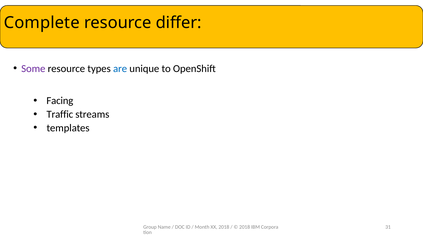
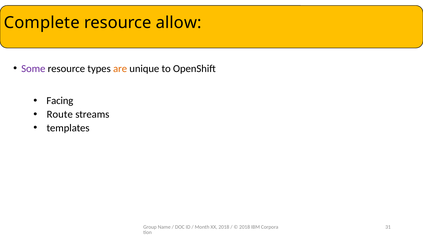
differ: differ -> allow
are colour: blue -> orange
Traffic: Traffic -> Route
